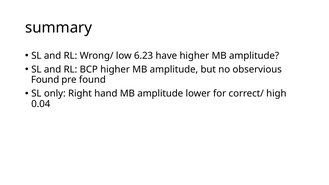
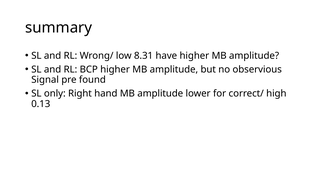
6.23: 6.23 -> 8.31
Found at (45, 80): Found -> Signal
0.04: 0.04 -> 0.13
